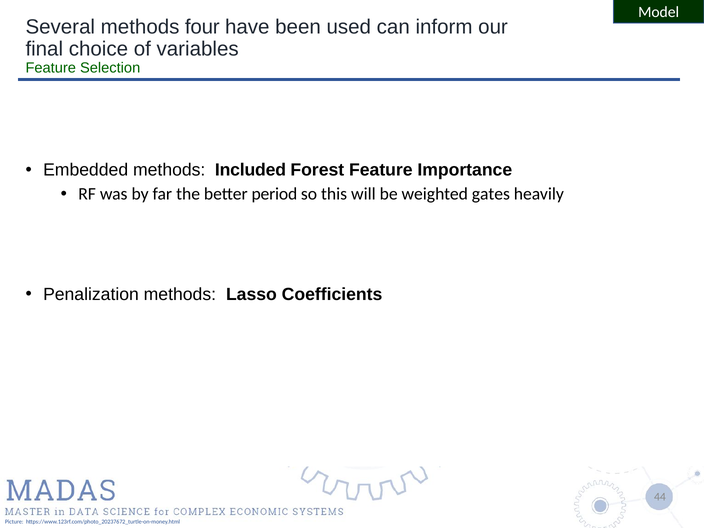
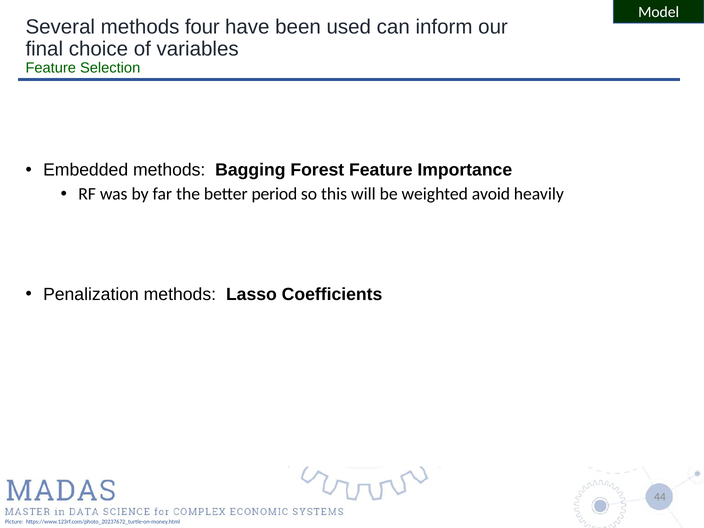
Included: Included -> Bagging
gates: gates -> avoid
